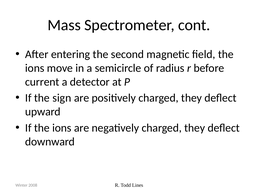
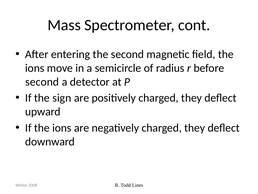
current at (42, 82): current -> second
